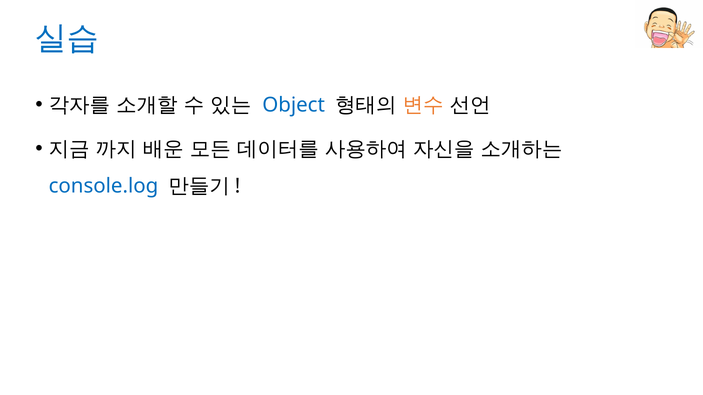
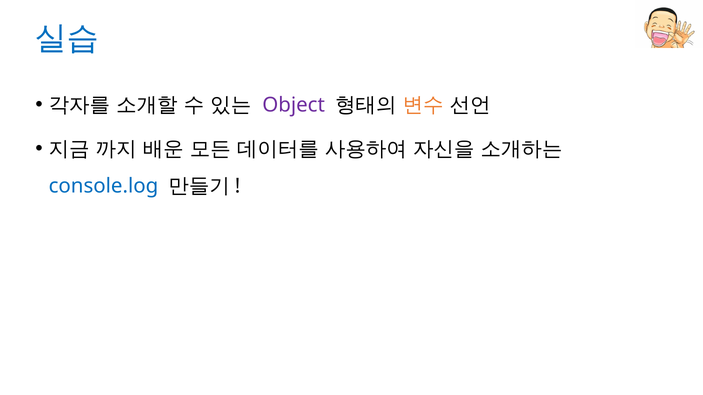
Object colour: blue -> purple
